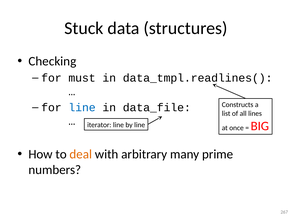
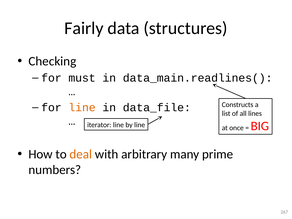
Stuck: Stuck -> Fairly
data_tmpl.readlines(: data_tmpl.readlines( -> data_main.readlines(
line at (82, 107) colour: blue -> orange
